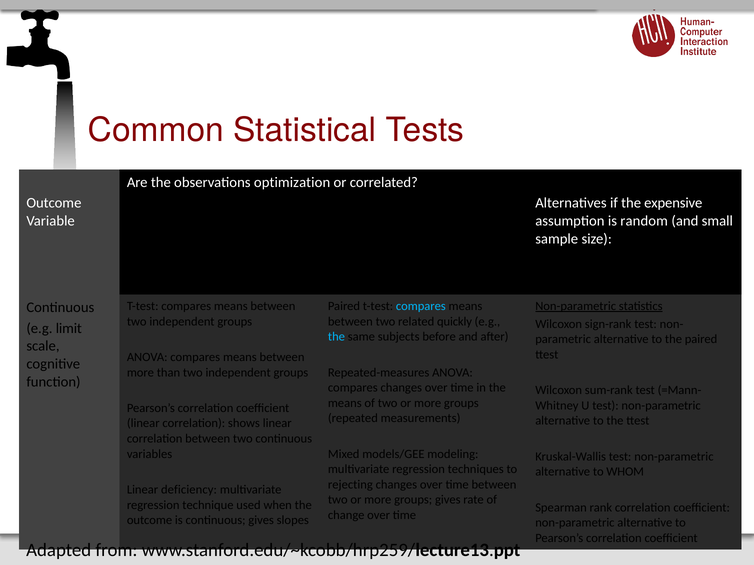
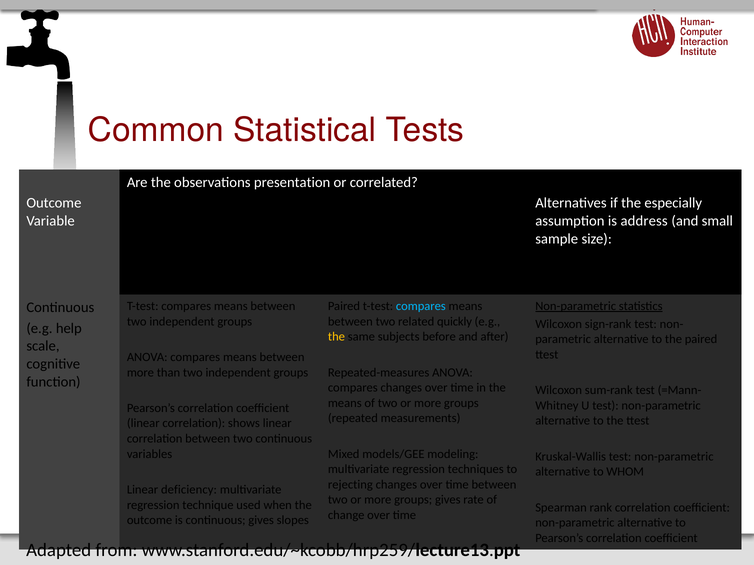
optimization: optimization -> presentation
expensive: expensive -> especially
random: random -> address
limit: limit -> help
the at (336, 337) colour: light blue -> yellow
